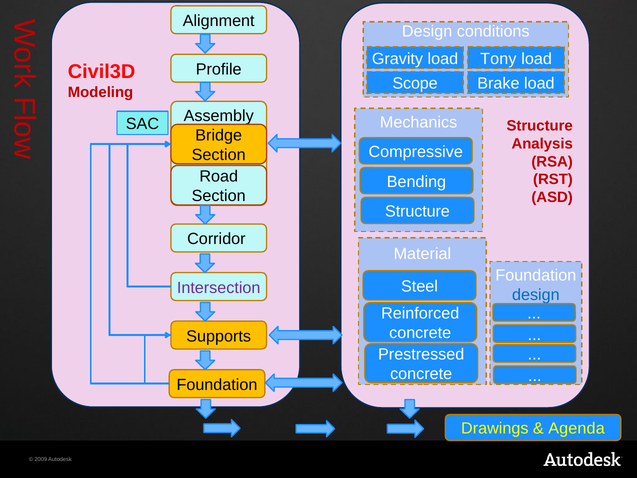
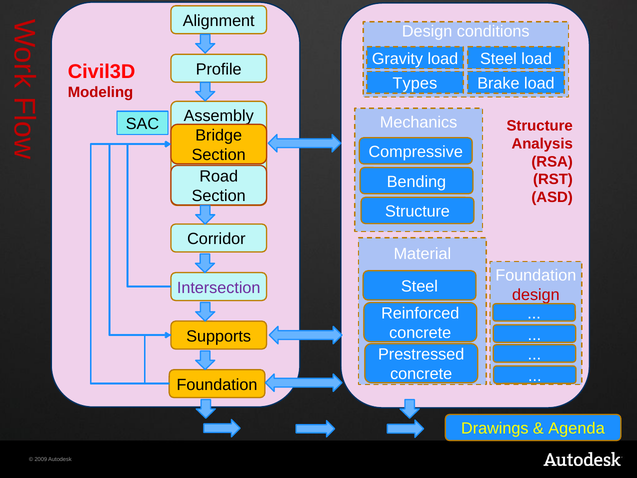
load Tony: Tony -> Steel
Scope: Scope -> Types
design at (536, 295) colour: blue -> red
